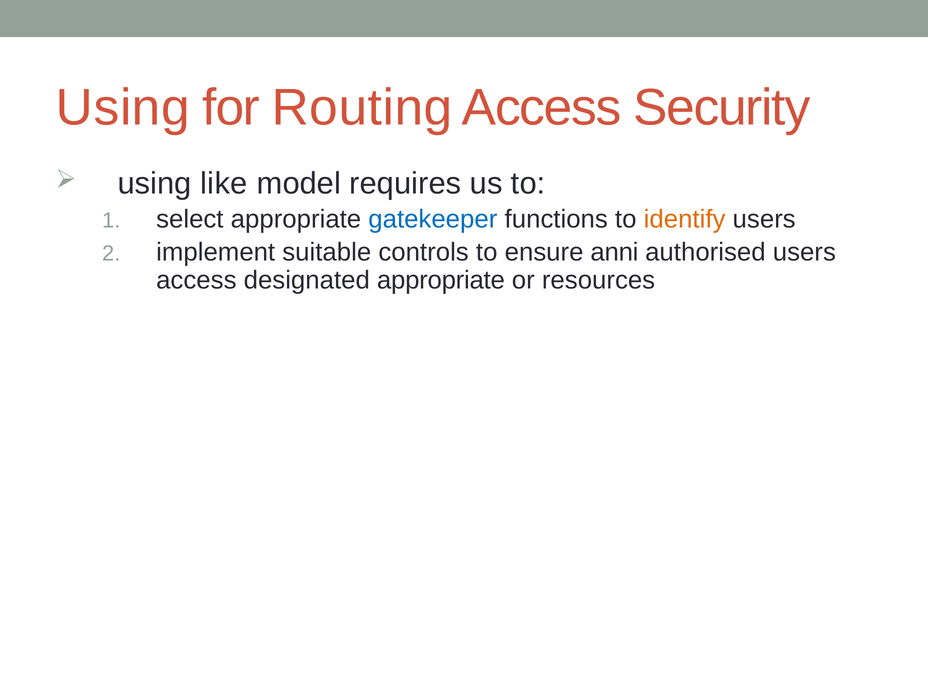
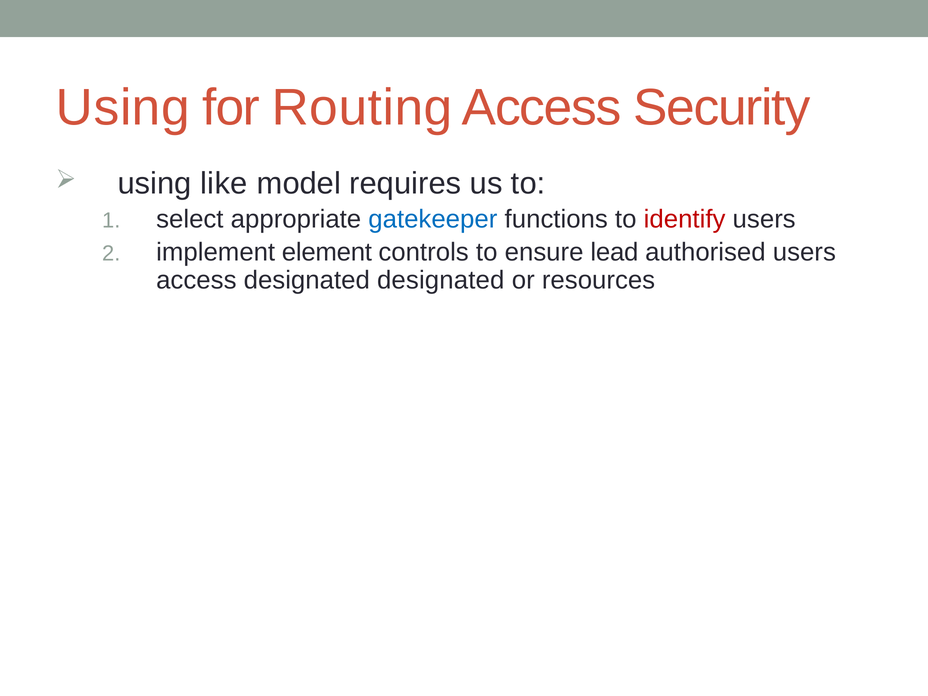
identify colour: orange -> red
suitable: suitable -> element
anni: anni -> lead
designated appropriate: appropriate -> designated
